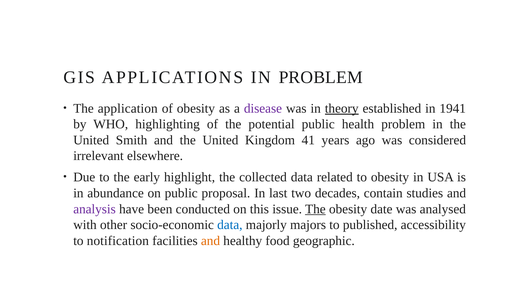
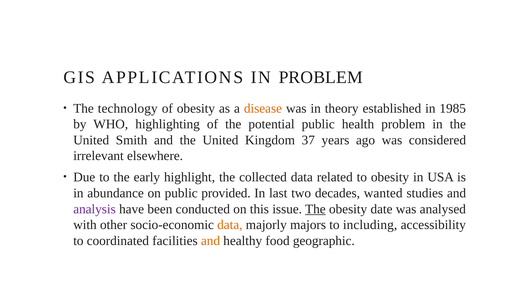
application: application -> technology
disease colour: purple -> orange
theory underline: present -> none
1941: 1941 -> 1985
41: 41 -> 37
proposal: proposal -> provided
contain: contain -> wanted
data at (230, 225) colour: blue -> orange
published: published -> including
notification: notification -> coordinated
